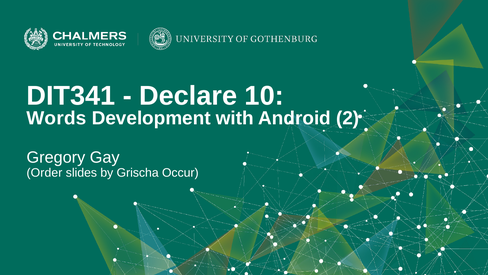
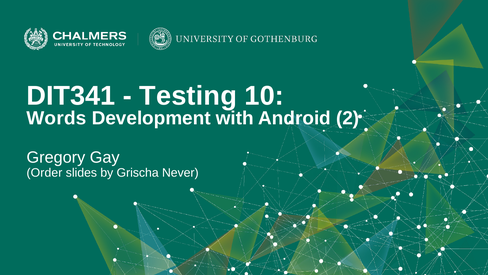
Declare: Declare -> Testing
Occur: Occur -> Never
